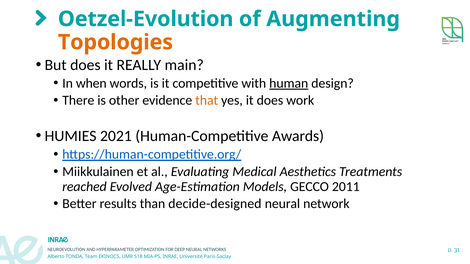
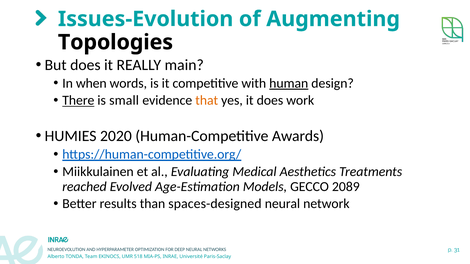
Oetzel-Evolution: Oetzel-Evolution -> Issues-Evolution
Topologies colour: orange -> black
There underline: none -> present
other: other -> small
2021: 2021 -> 2020
2011: 2011 -> 2089
decide-designed: decide-designed -> spaces-designed
